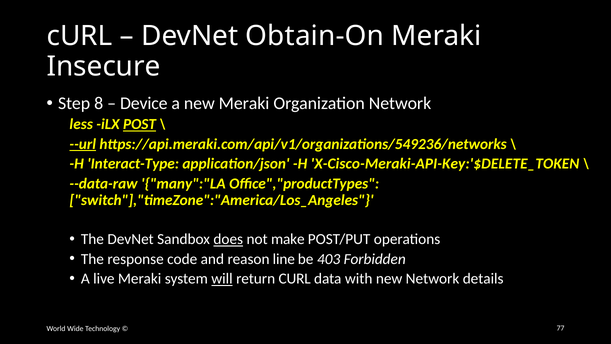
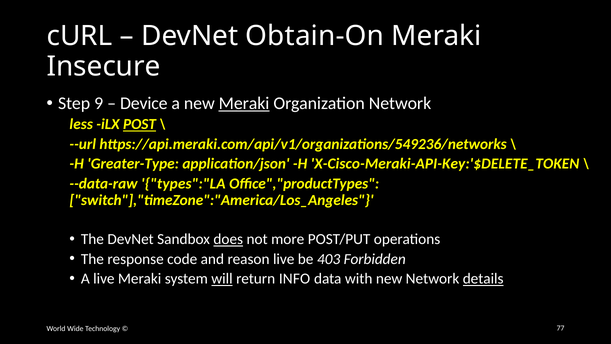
8: 8 -> 9
Meraki at (244, 103) underline: none -> present
--url underline: present -> none
Interact-Type: Interact-Type -> Greater-Type
many":"LA: many":"LA -> types":"LA
make: make -> more
reason line: line -> live
return CURL: CURL -> INFO
details underline: none -> present
